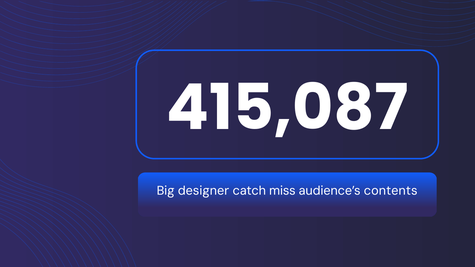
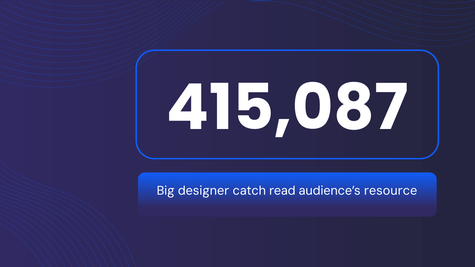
miss: miss -> read
contents: contents -> resource
